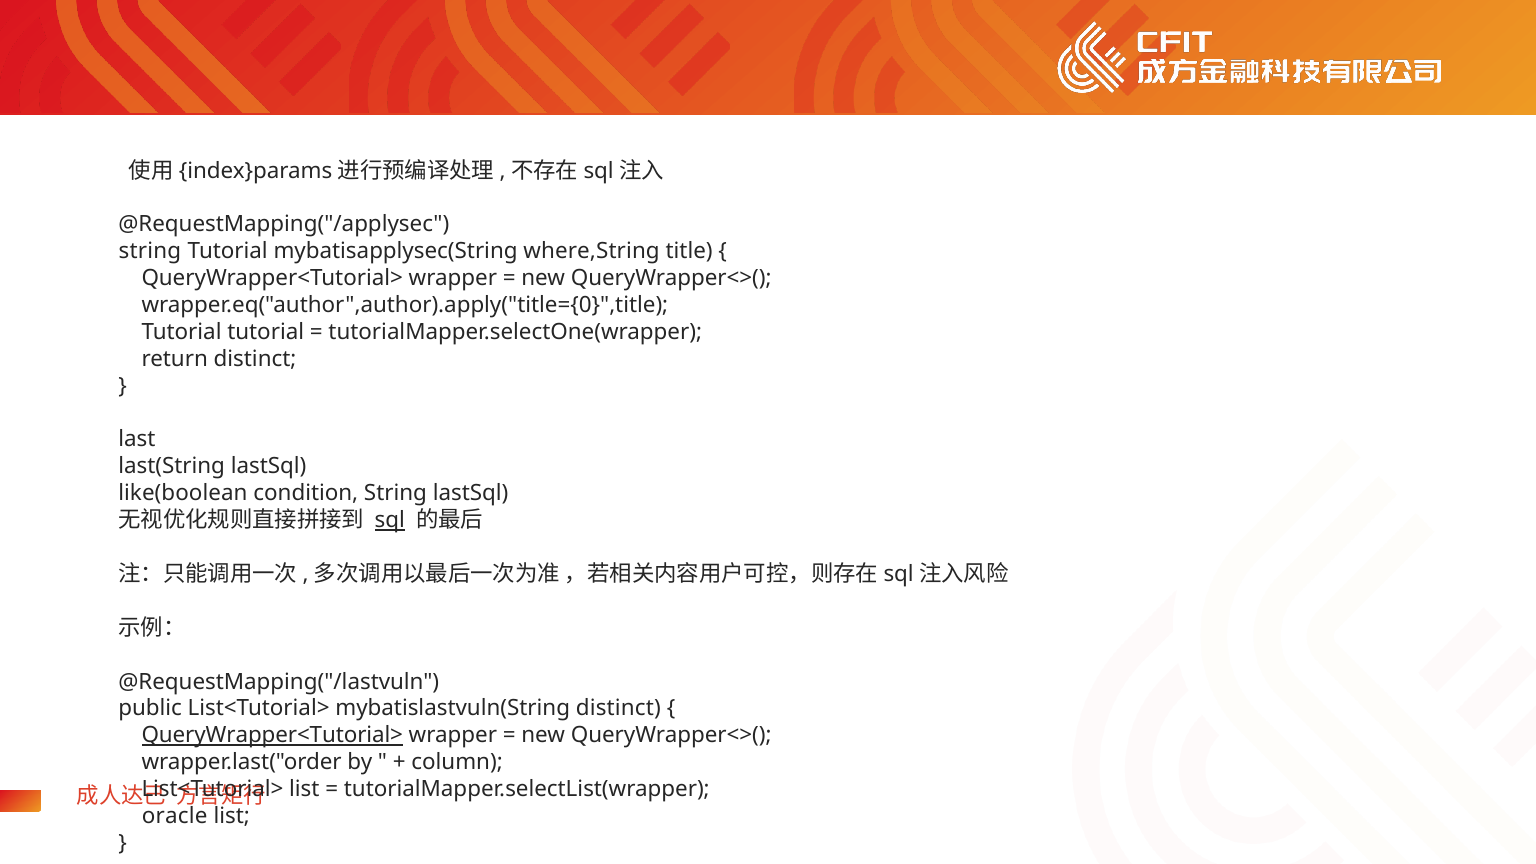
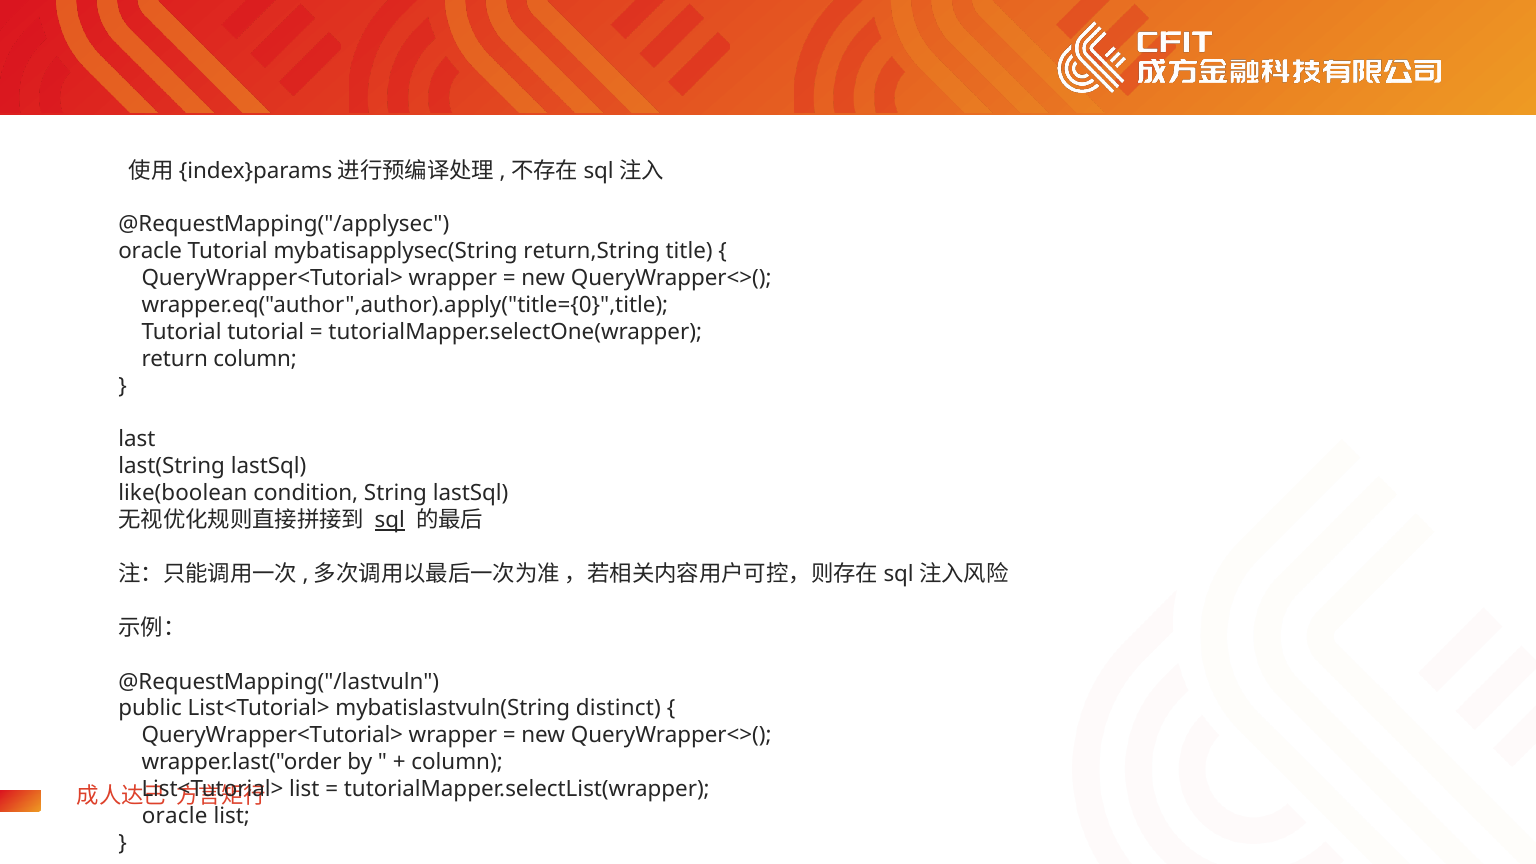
string at (150, 251): string -> oracle
where,String: where,String -> return,String
return distinct: distinct -> column
QueryWrapper<Tutorial> at (272, 735) underline: present -> none
